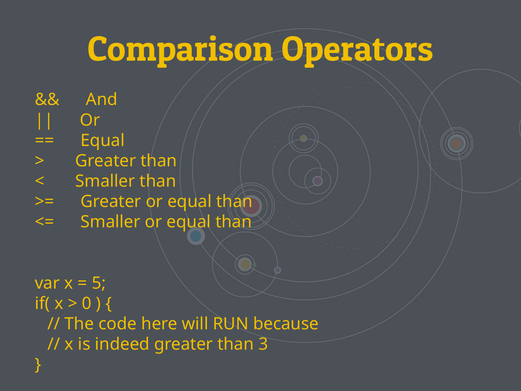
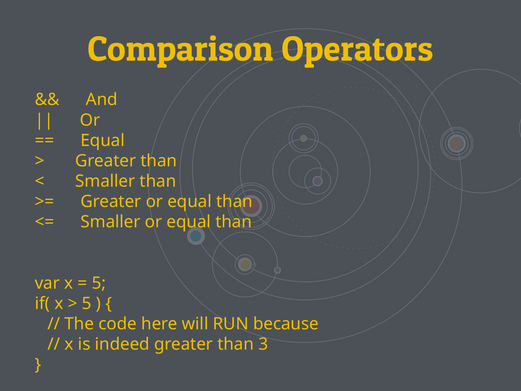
0 at (87, 303): 0 -> 5
